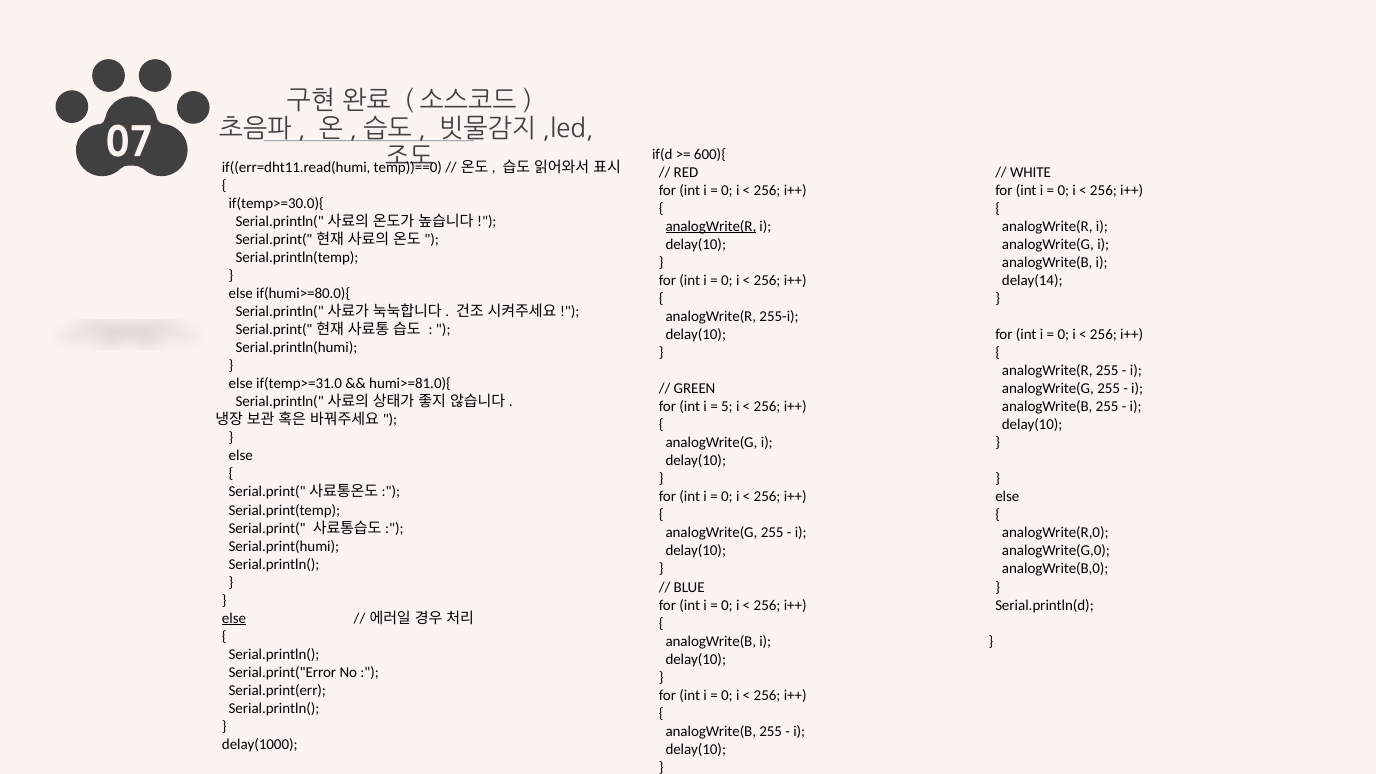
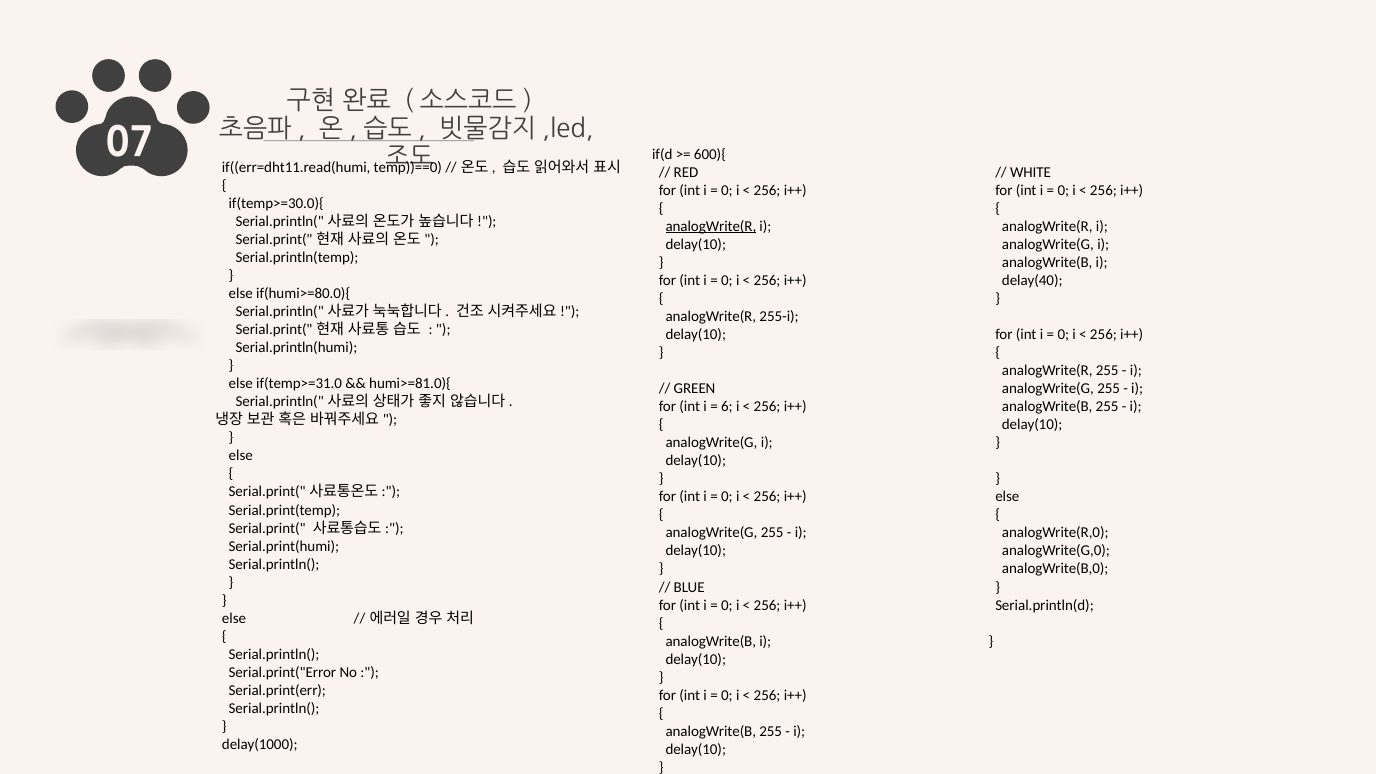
delay(14: delay(14 -> delay(40
5: 5 -> 6
else at (234, 618) underline: present -> none
